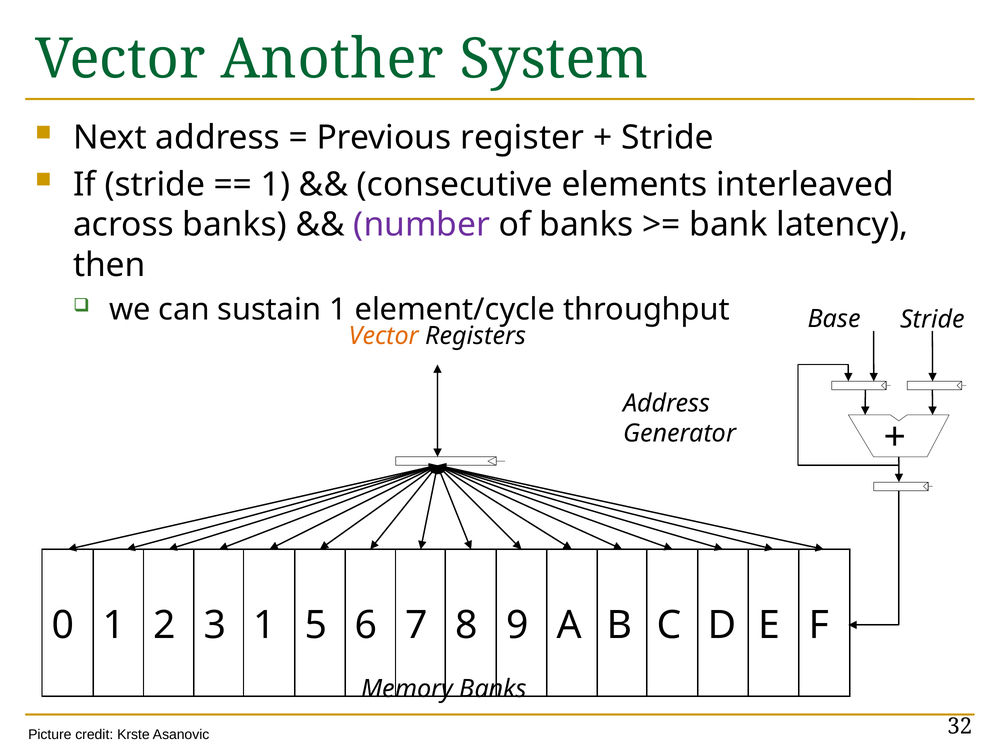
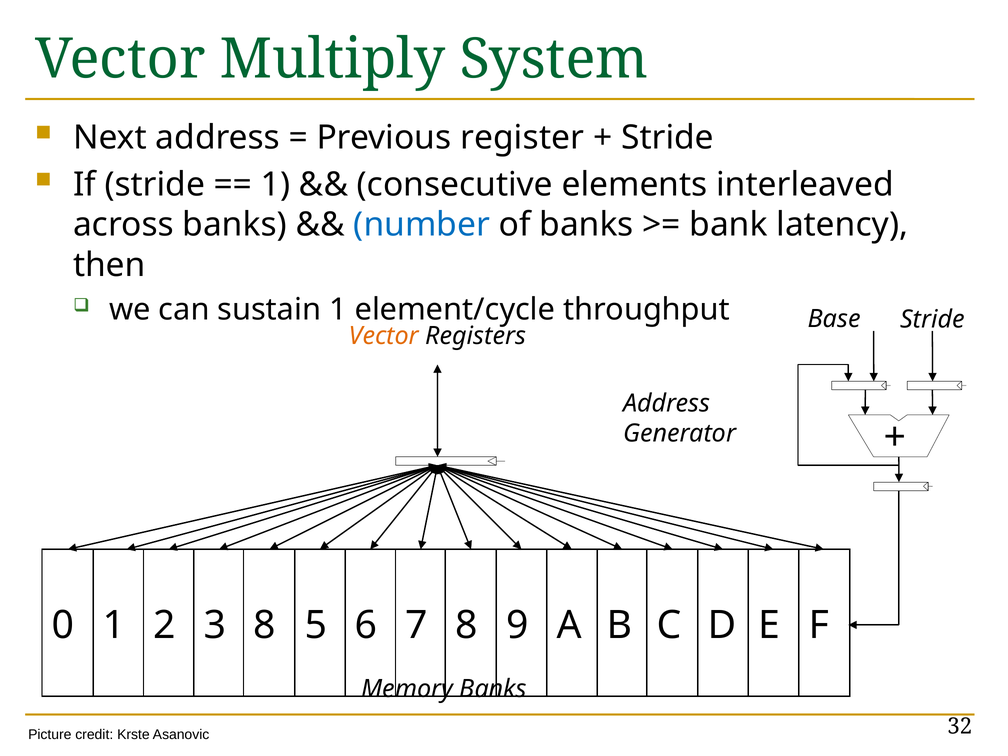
Another: Another -> Multiply
number colour: purple -> blue
3 1: 1 -> 8
